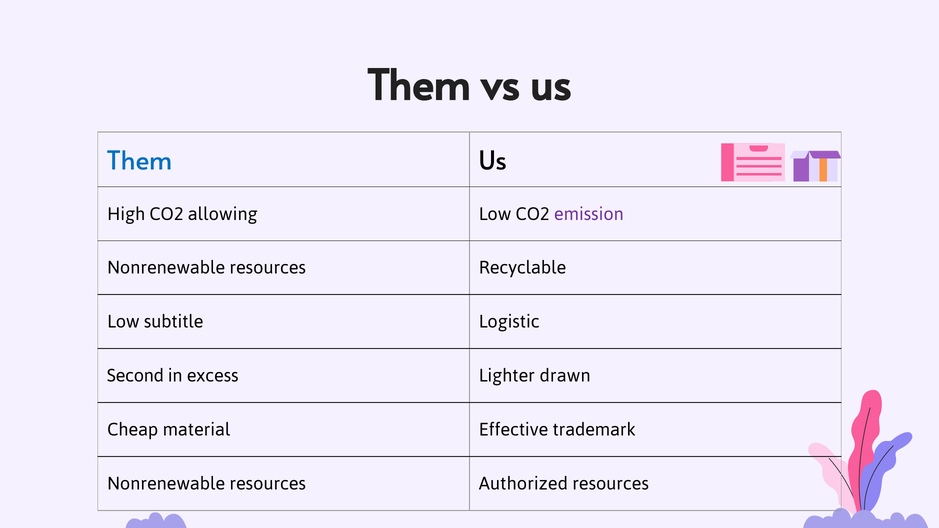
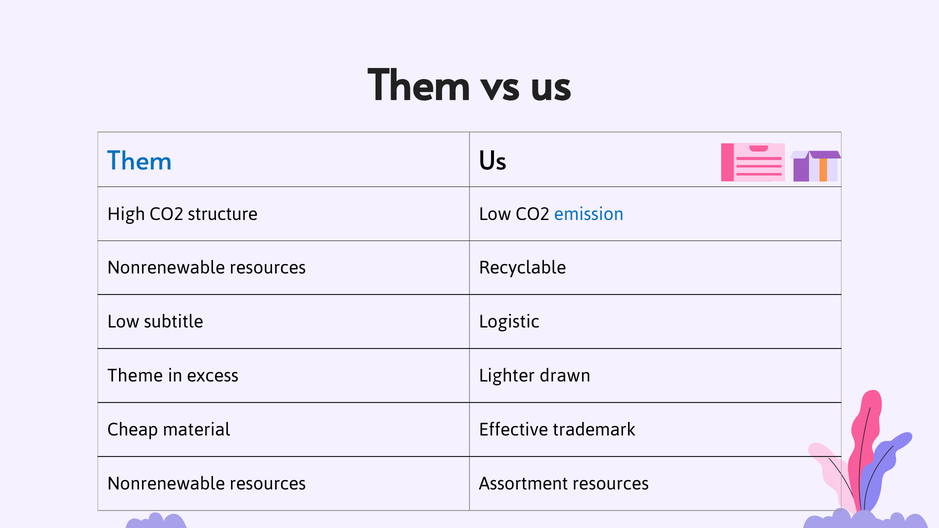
allowing: allowing -> structure
emission colour: purple -> blue
Second: Second -> Theme
Authorized: Authorized -> Assortment
